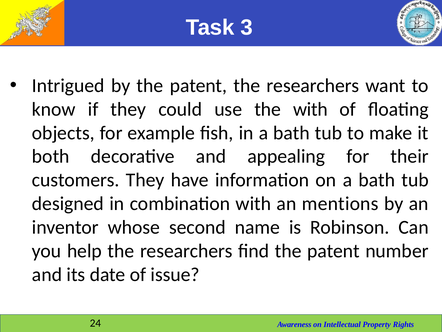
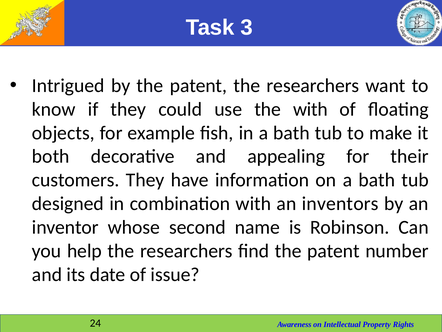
mentions: mentions -> inventors
